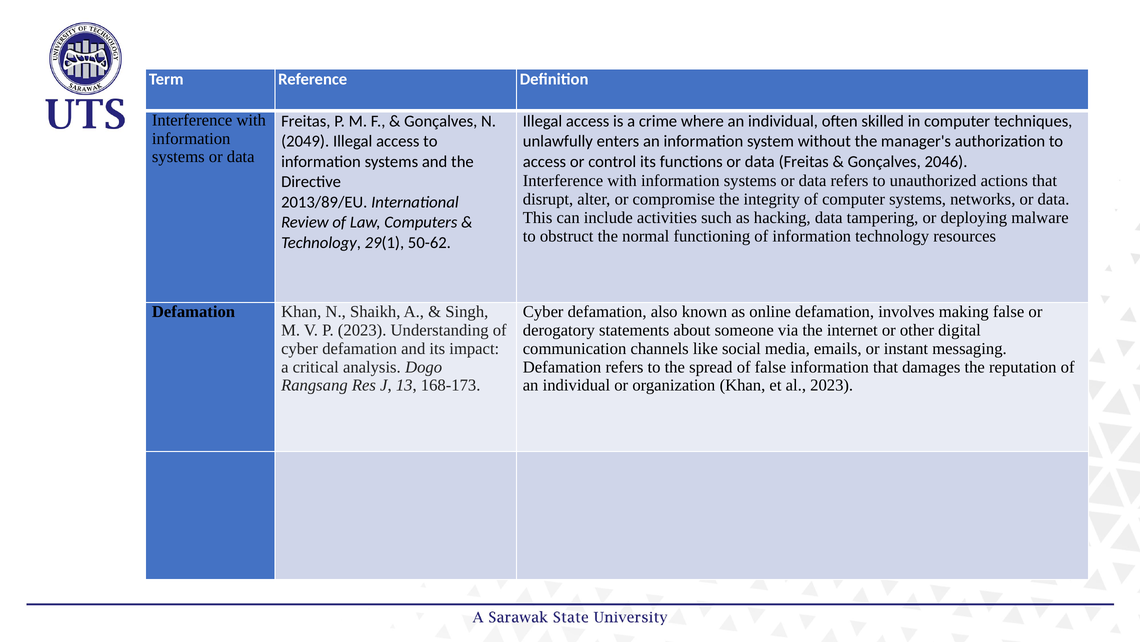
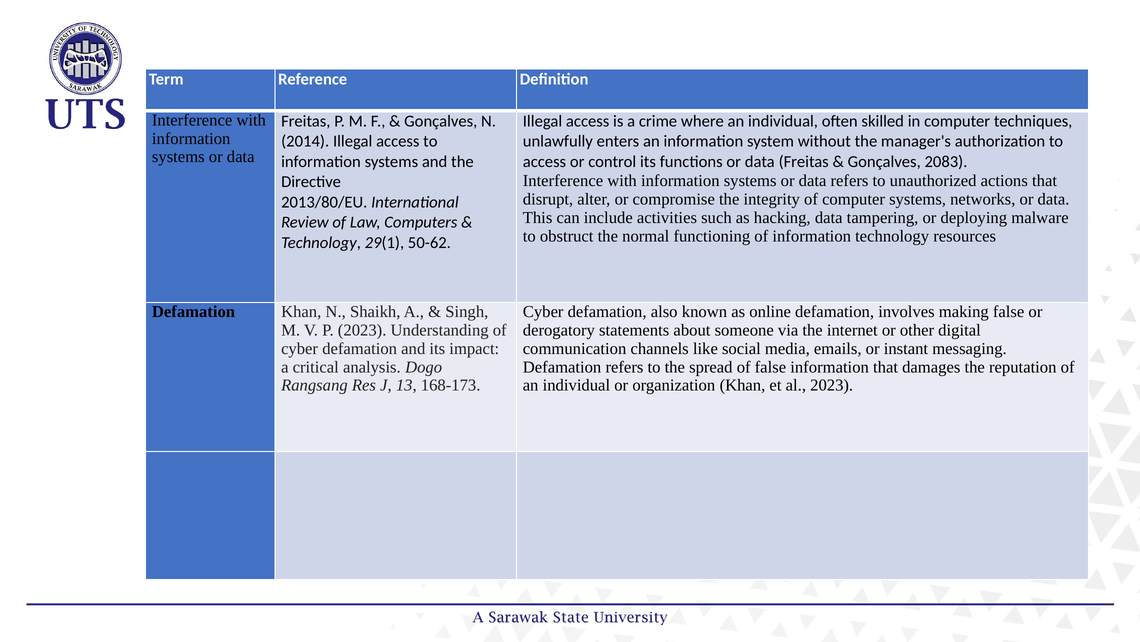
2049: 2049 -> 2014
2046: 2046 -> 2083
2013/89/EU: 2013/89/EU -> 2013/80/EU
